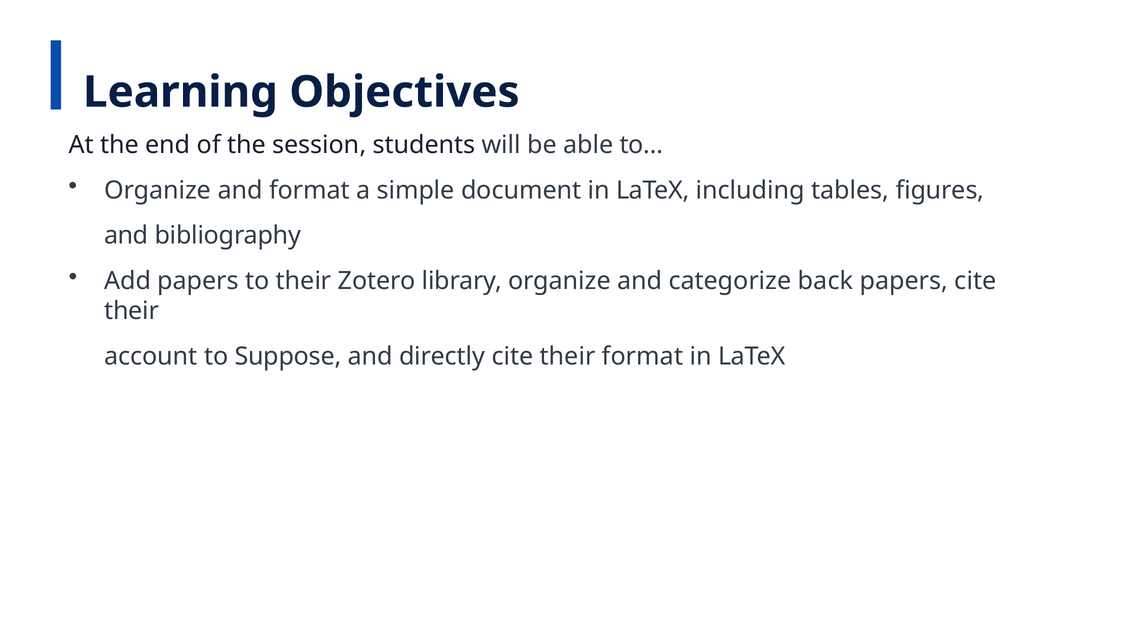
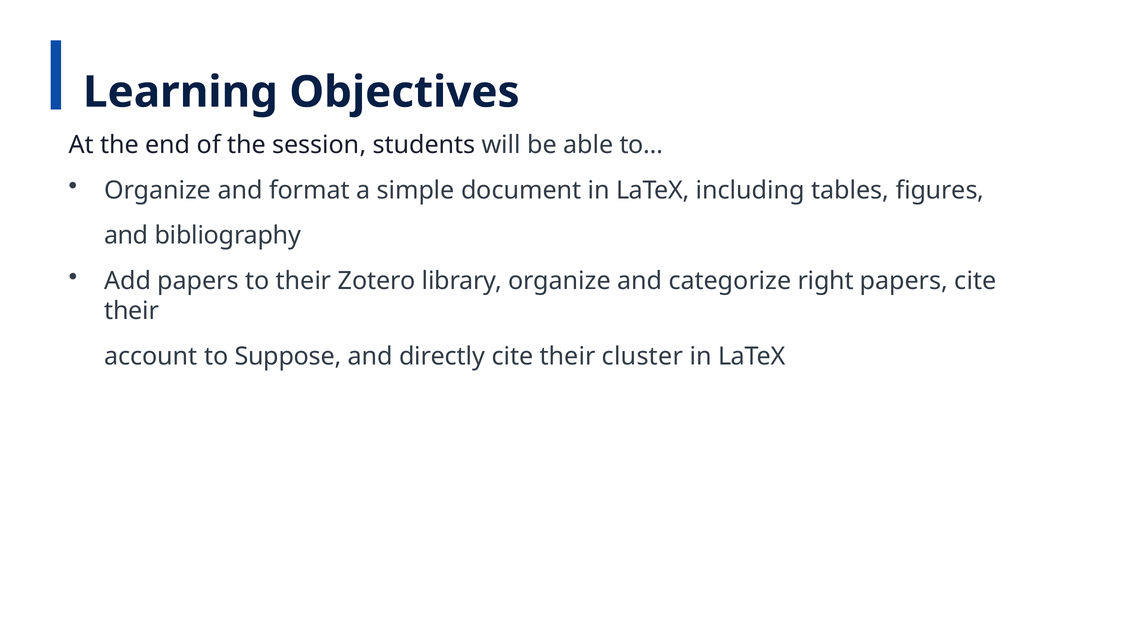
back: back -> right
their format: format -> cluster
